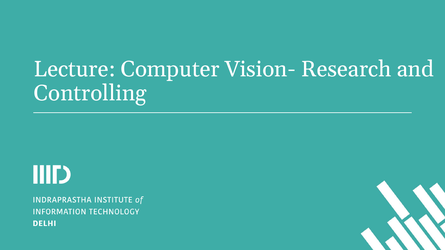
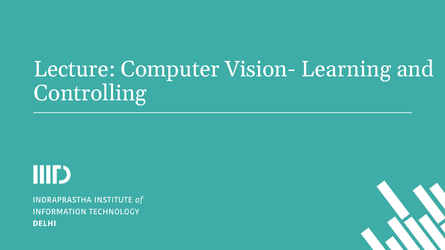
Research: Research -> Learning
